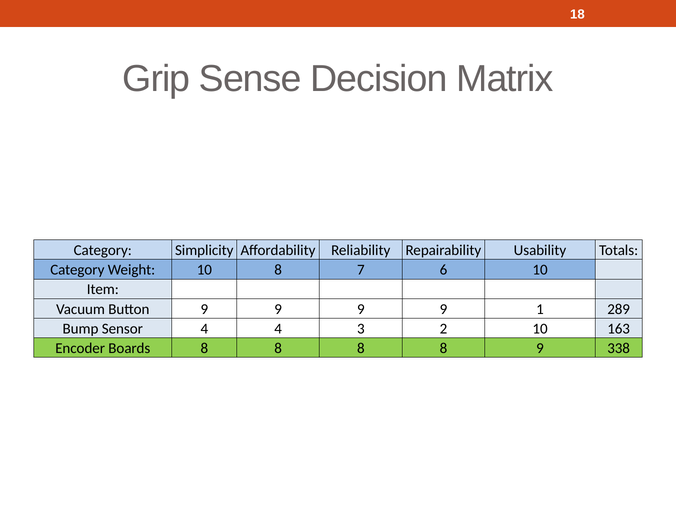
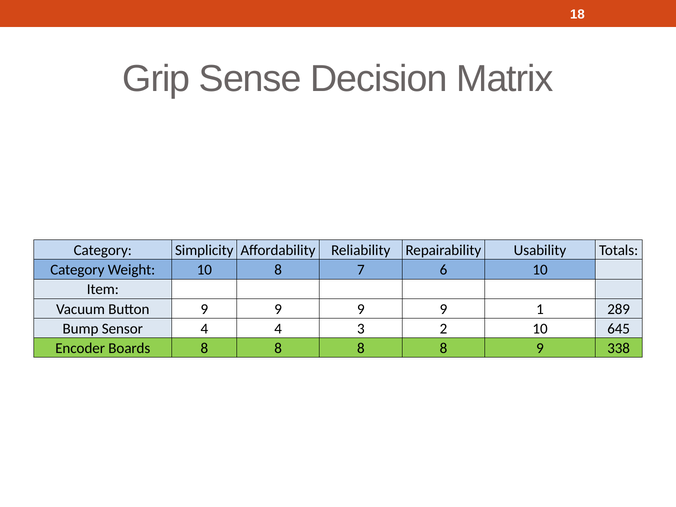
163: 163 -> 645
